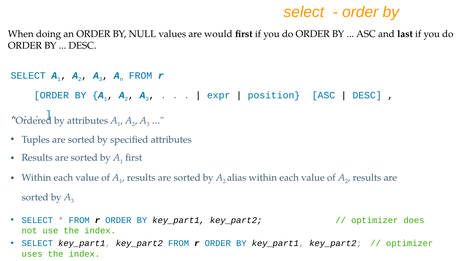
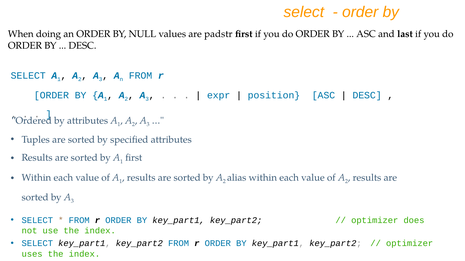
would: would -> padstr
